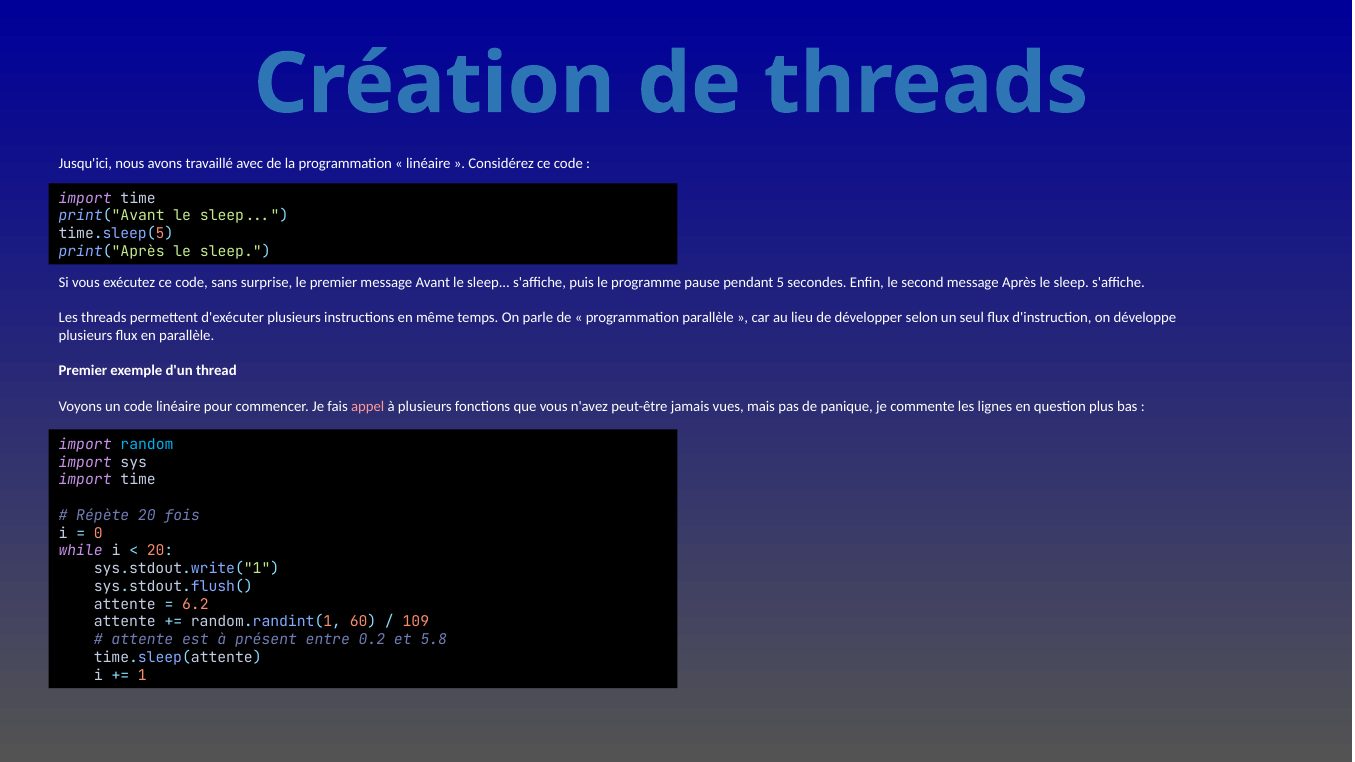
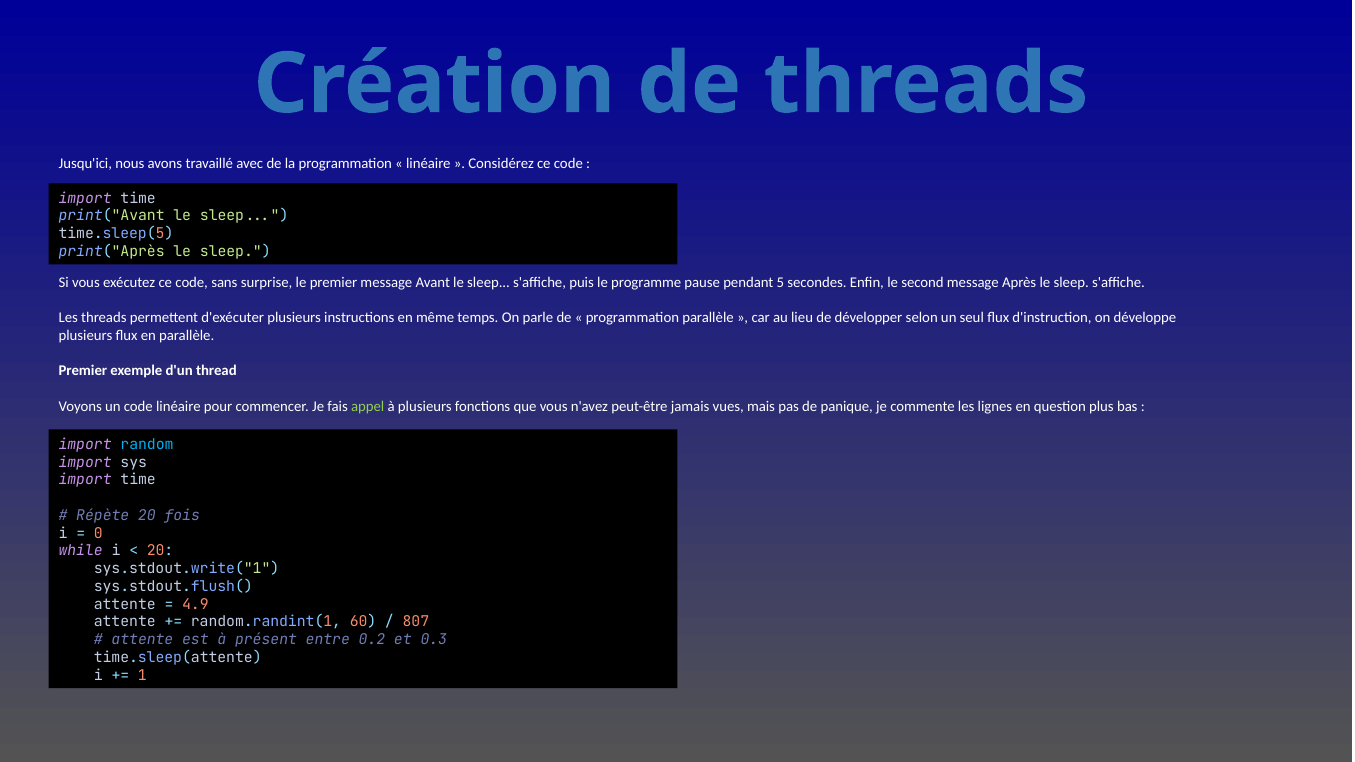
appel colour: pink -> light green
6.2: 6.2 -> 4.9
109: 109 -> 807
5.8: 5.8 -> 0.3
